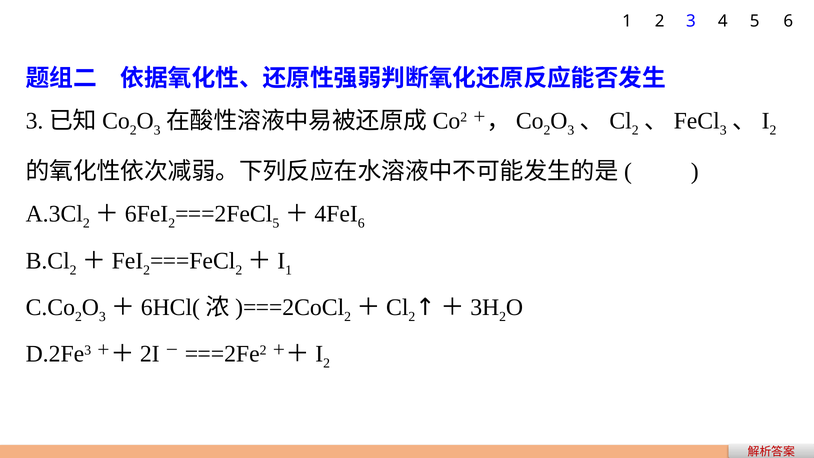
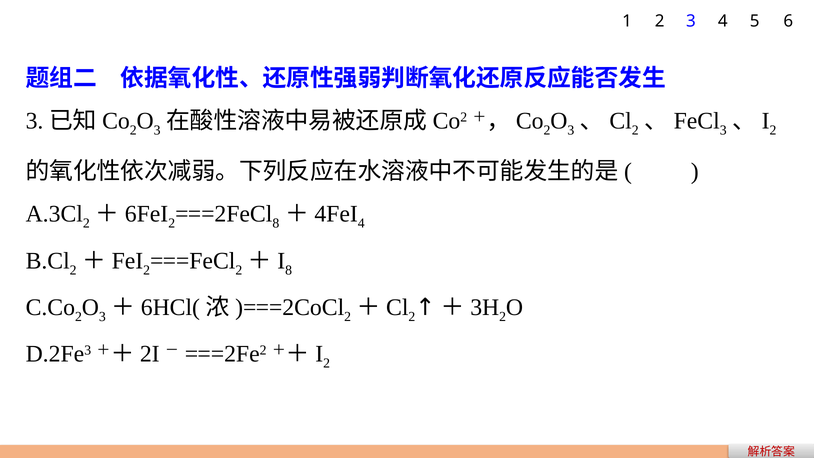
5 at (276, 223): 5 -> 8
6 at (361, 223): 6 -> 4
1 at (289, 270): 1 -> 8
